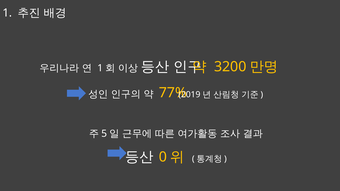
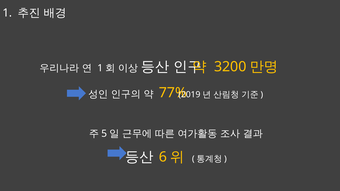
0: 0 -> 6
